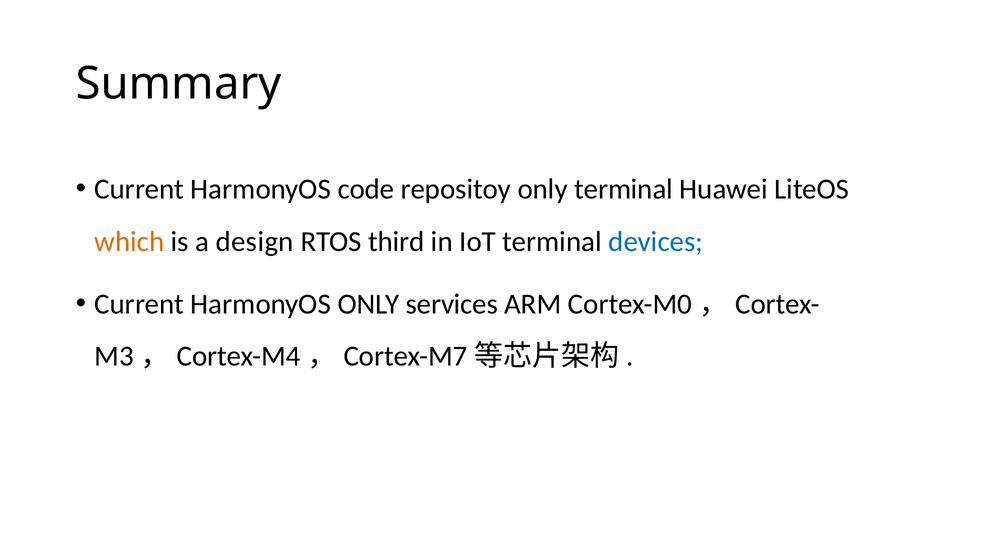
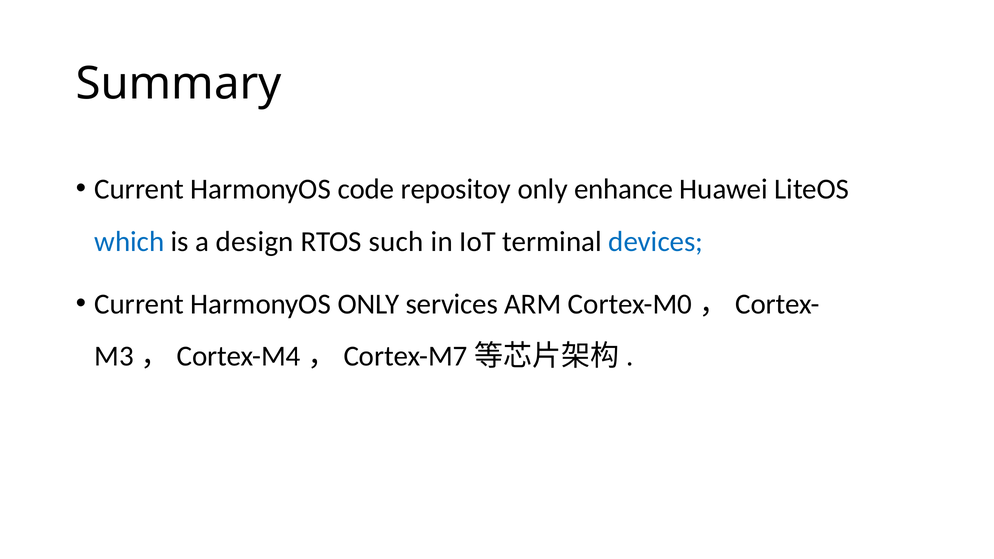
only terminal: terminal -> enhance
which colour: orange -> blue
third: third -> such
